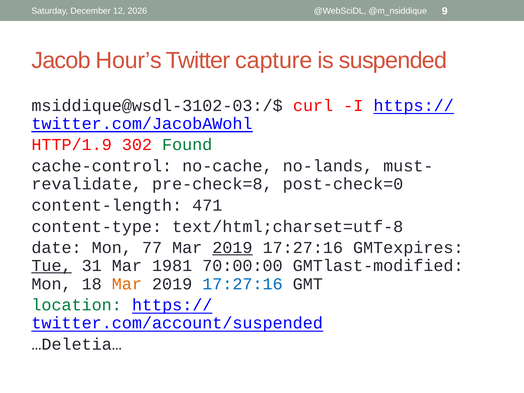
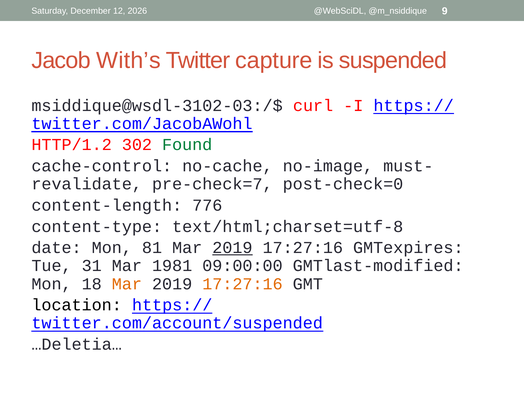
Hour’s: Hour’s -> With’s
HTTP/1.9: HTTP/1.9 -> HTTP/1.2
no-lands: no-lands -> no-image
pre-check=8: pre-check=8 -> pre-check=7
471: 471 -> 776
77: 77 -> 81
Tue underline: present -> none
70:00:00: 70:00:00 -> 09:00:00
17:27:16 at (242, 284) colour: blue -> orange
location colour: green -> black
